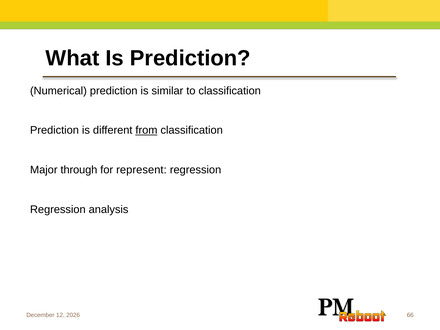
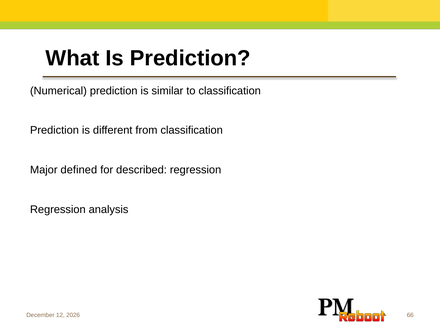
from underline: present -> none
through: through -> defined
represent: represent -> described
